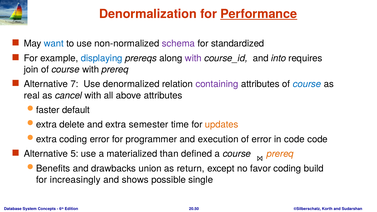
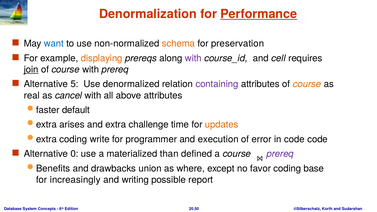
schema colour: purple -> orange
standardized: standardized -> preservation
displaying colour: blue -> orange
into: into -> cell
join underline: none -> present
7: 7 -> 5
course at (307, 84) colour: blue -> orange
delete: delete -> arises
semester: semester -> challenge
coding error: error -> write
5: 5 -> 0
prereq at (280, 154) colour: orange -> purple
return: return -> where
build: build -> base
shows: shows -> writing
single: single -> report
